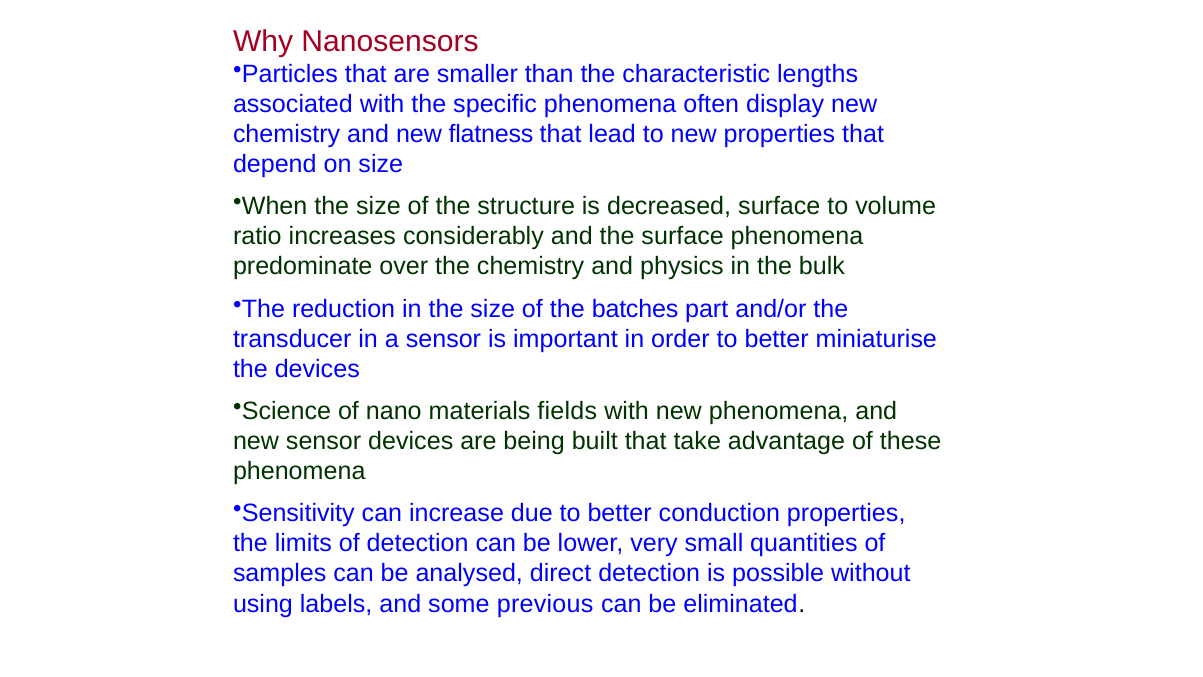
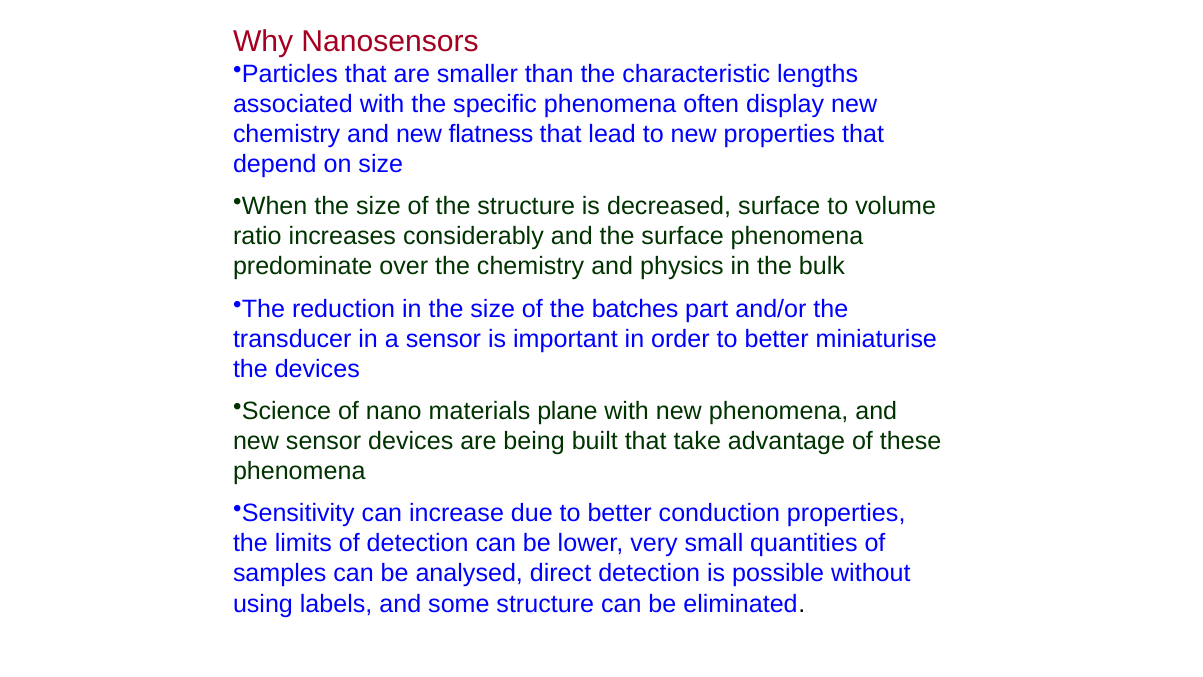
fields: fields -> plane
some previous: previous -> structure
